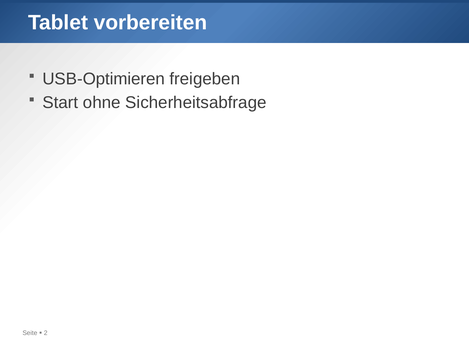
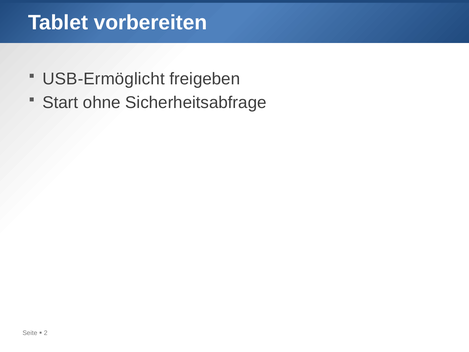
USB-Optimieren: USB-Optimieren -> USB-Ermöglicht
